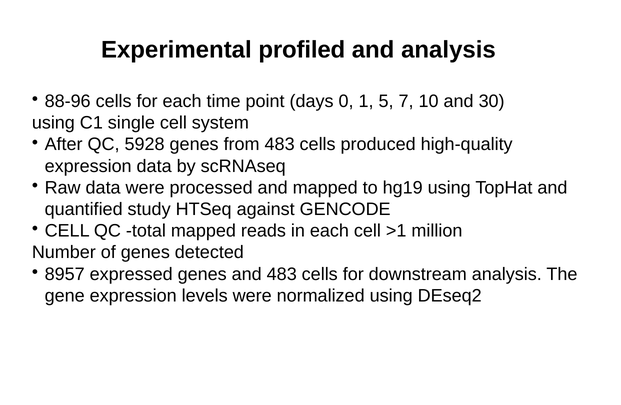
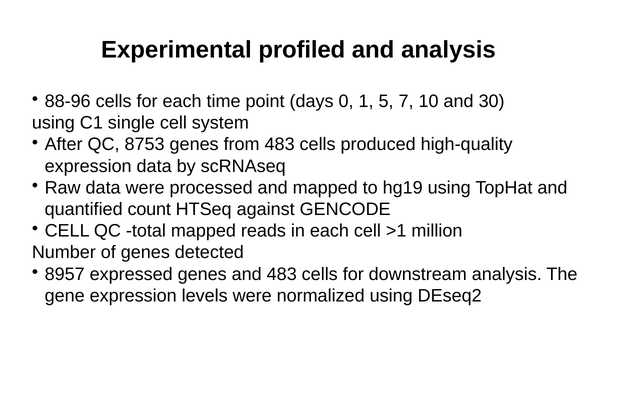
5928: 5928 -> 8753
study: study -> count
